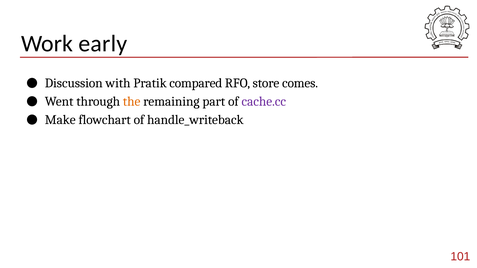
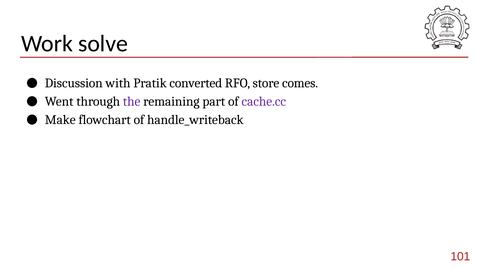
early: early -> solve
compared: compared -> converted
the colour: orange -> purple
